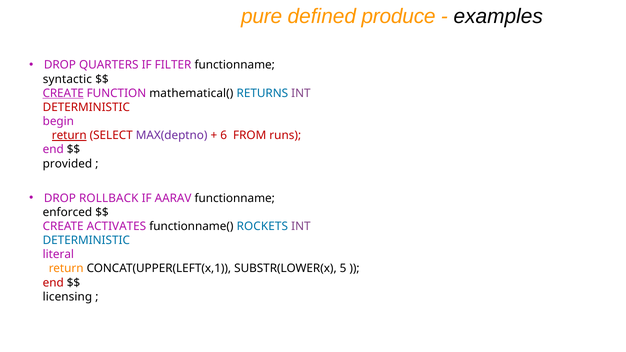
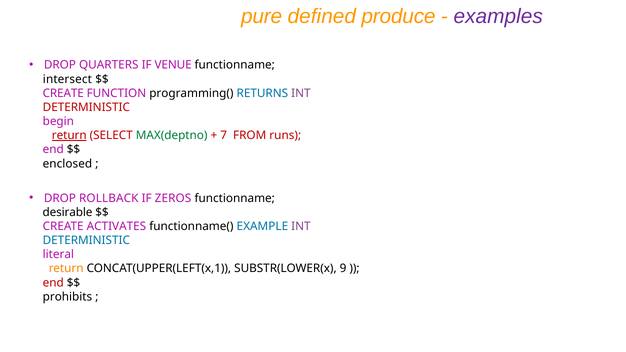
examples colour: black -> purple
FILTER: FILTER -> VENUE
syntactic: syntactic -> intersect
CREATE at (63, 93) underline: present -> none
mathematical(: mathematical( -> programming(
MAX(deptno colour: purple -> green
6: 6 -> 7
provided: provided -> enclosed
AARAV: AARAV -> ZEROS
enforced: enforced -> desirable
ROCKETS: ROCKETS -> EXAMPLE
5: 5 -> 9
licensing: licensing -> prohibits
